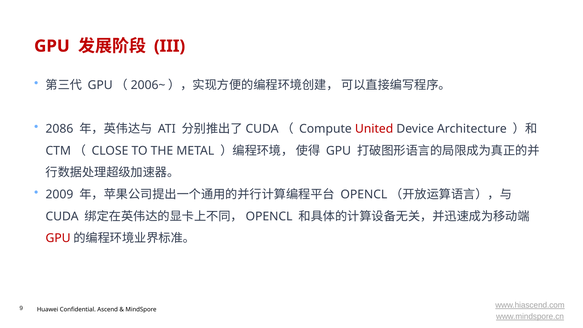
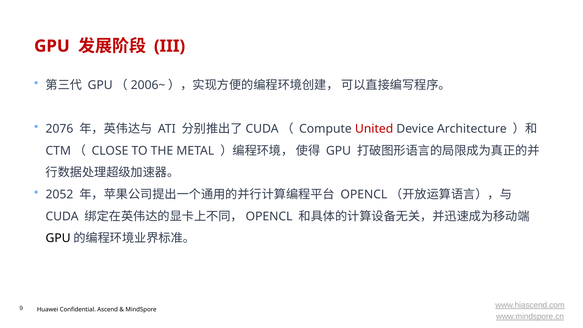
2086: 2086 -> 2076
2009: 2009 -> 2052
GPU at (58, 238) colour: red -> black
